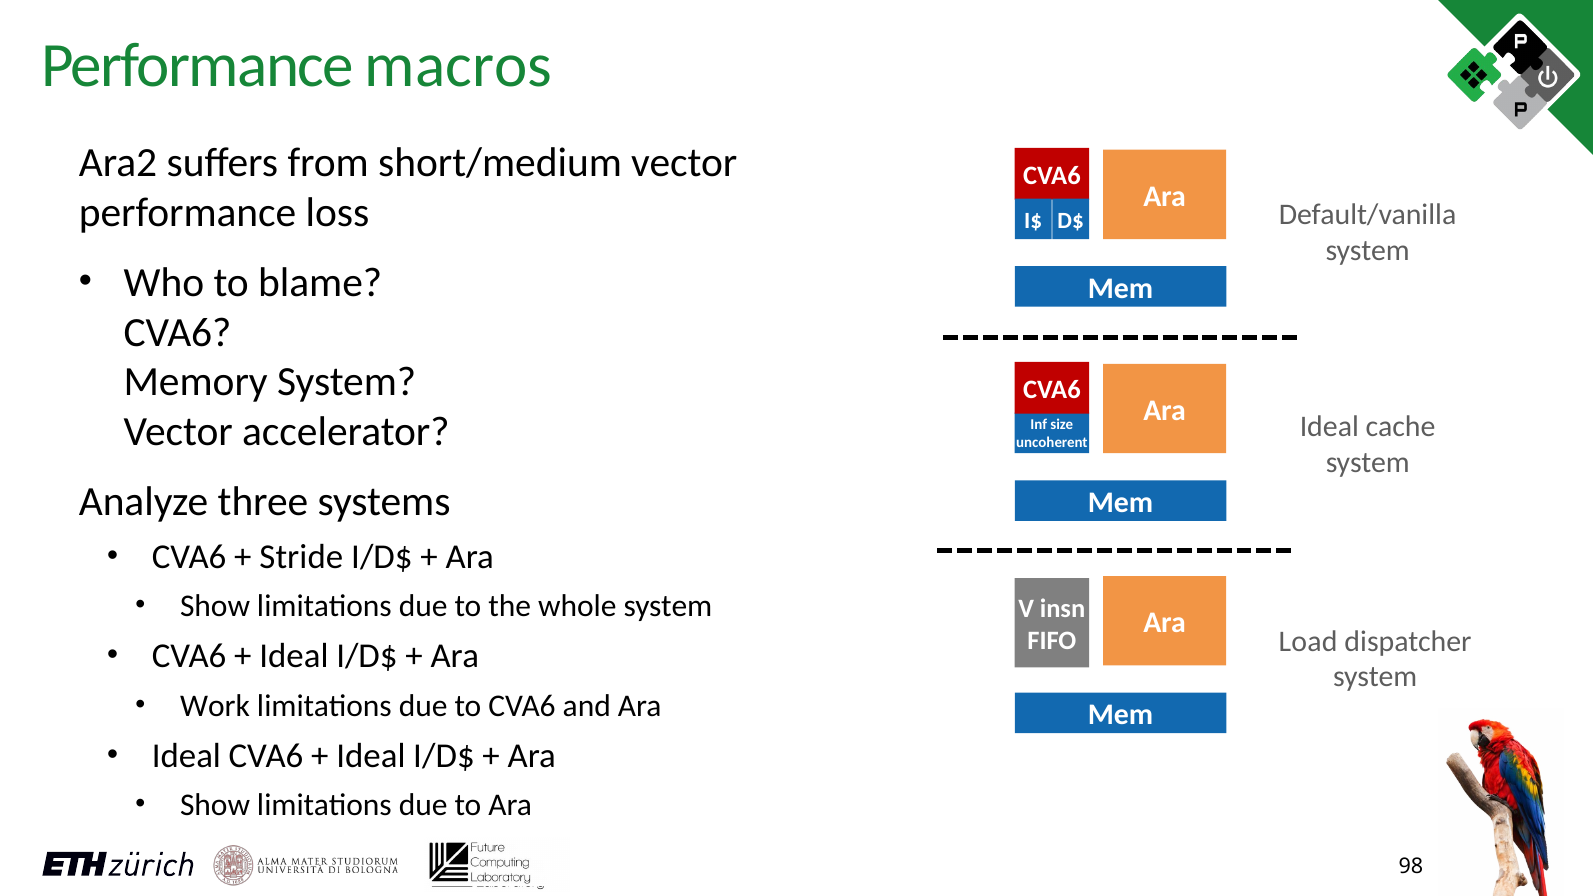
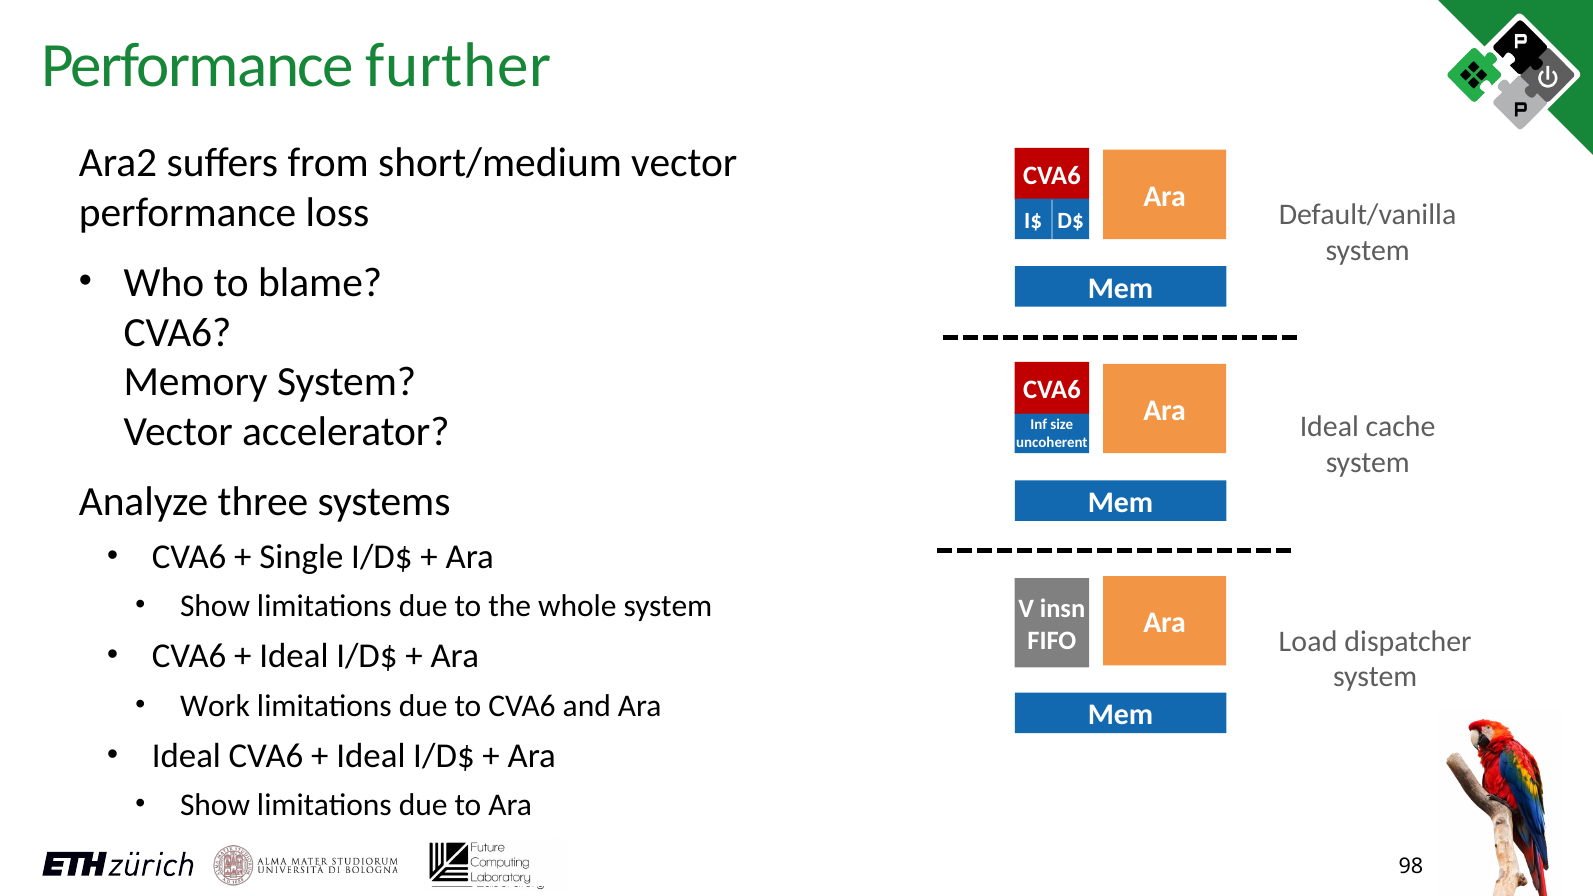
macros: macros -> further
Stride: Stride -> Single
